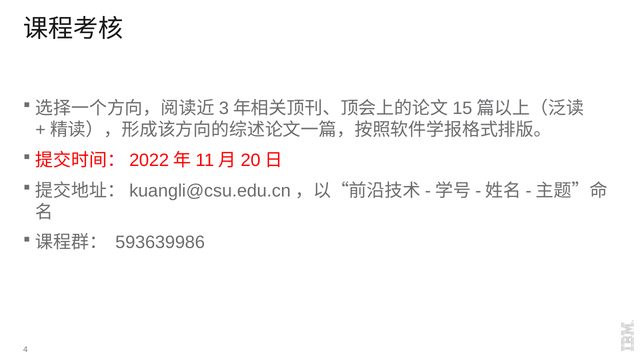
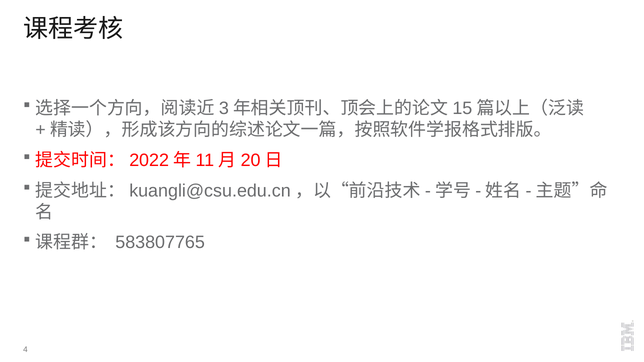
593639986: 593639986 -> 583807765
